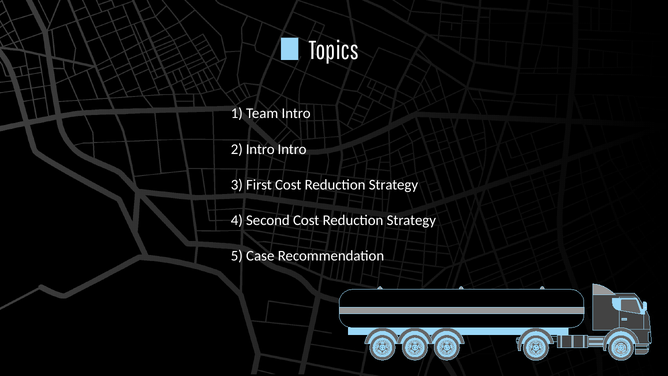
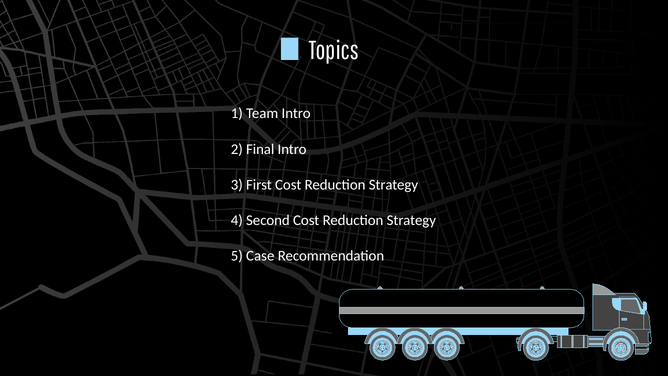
2 Intro: Intro -> Final
